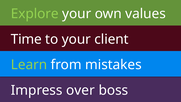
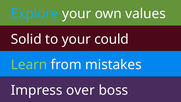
Explore colour: light green -> light blue
Time: Time -> Solid
client: client -> could
